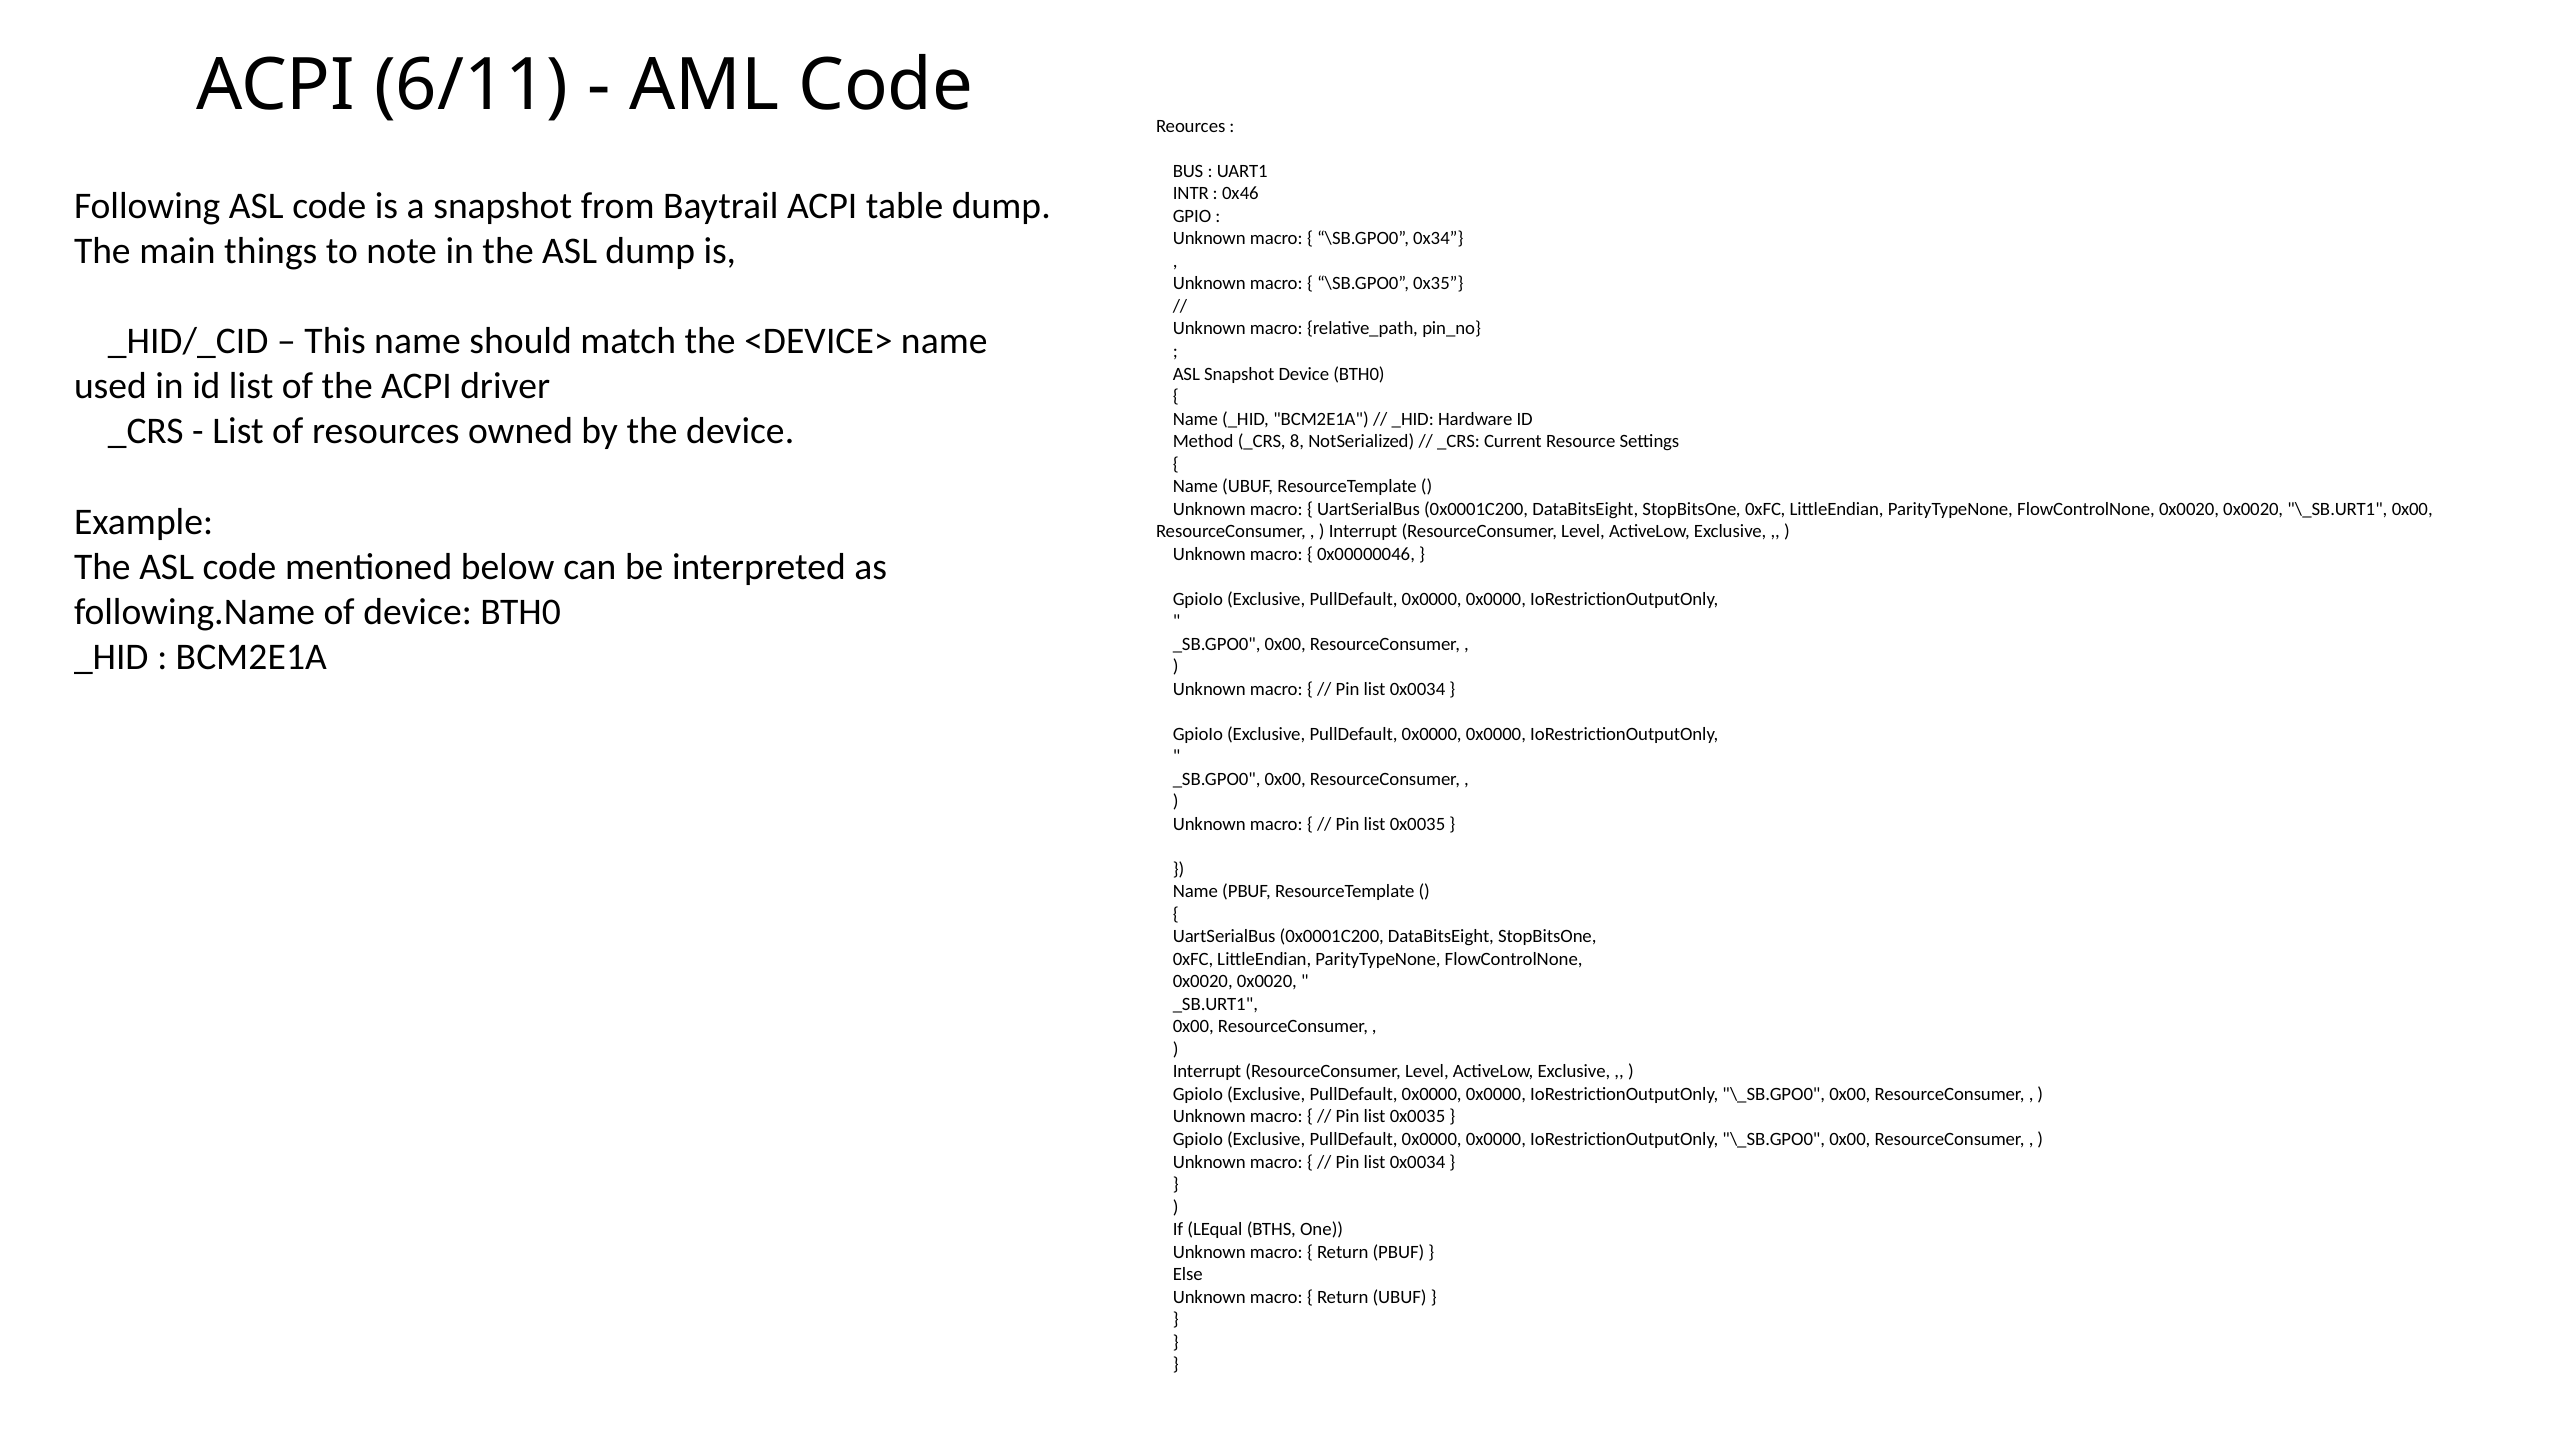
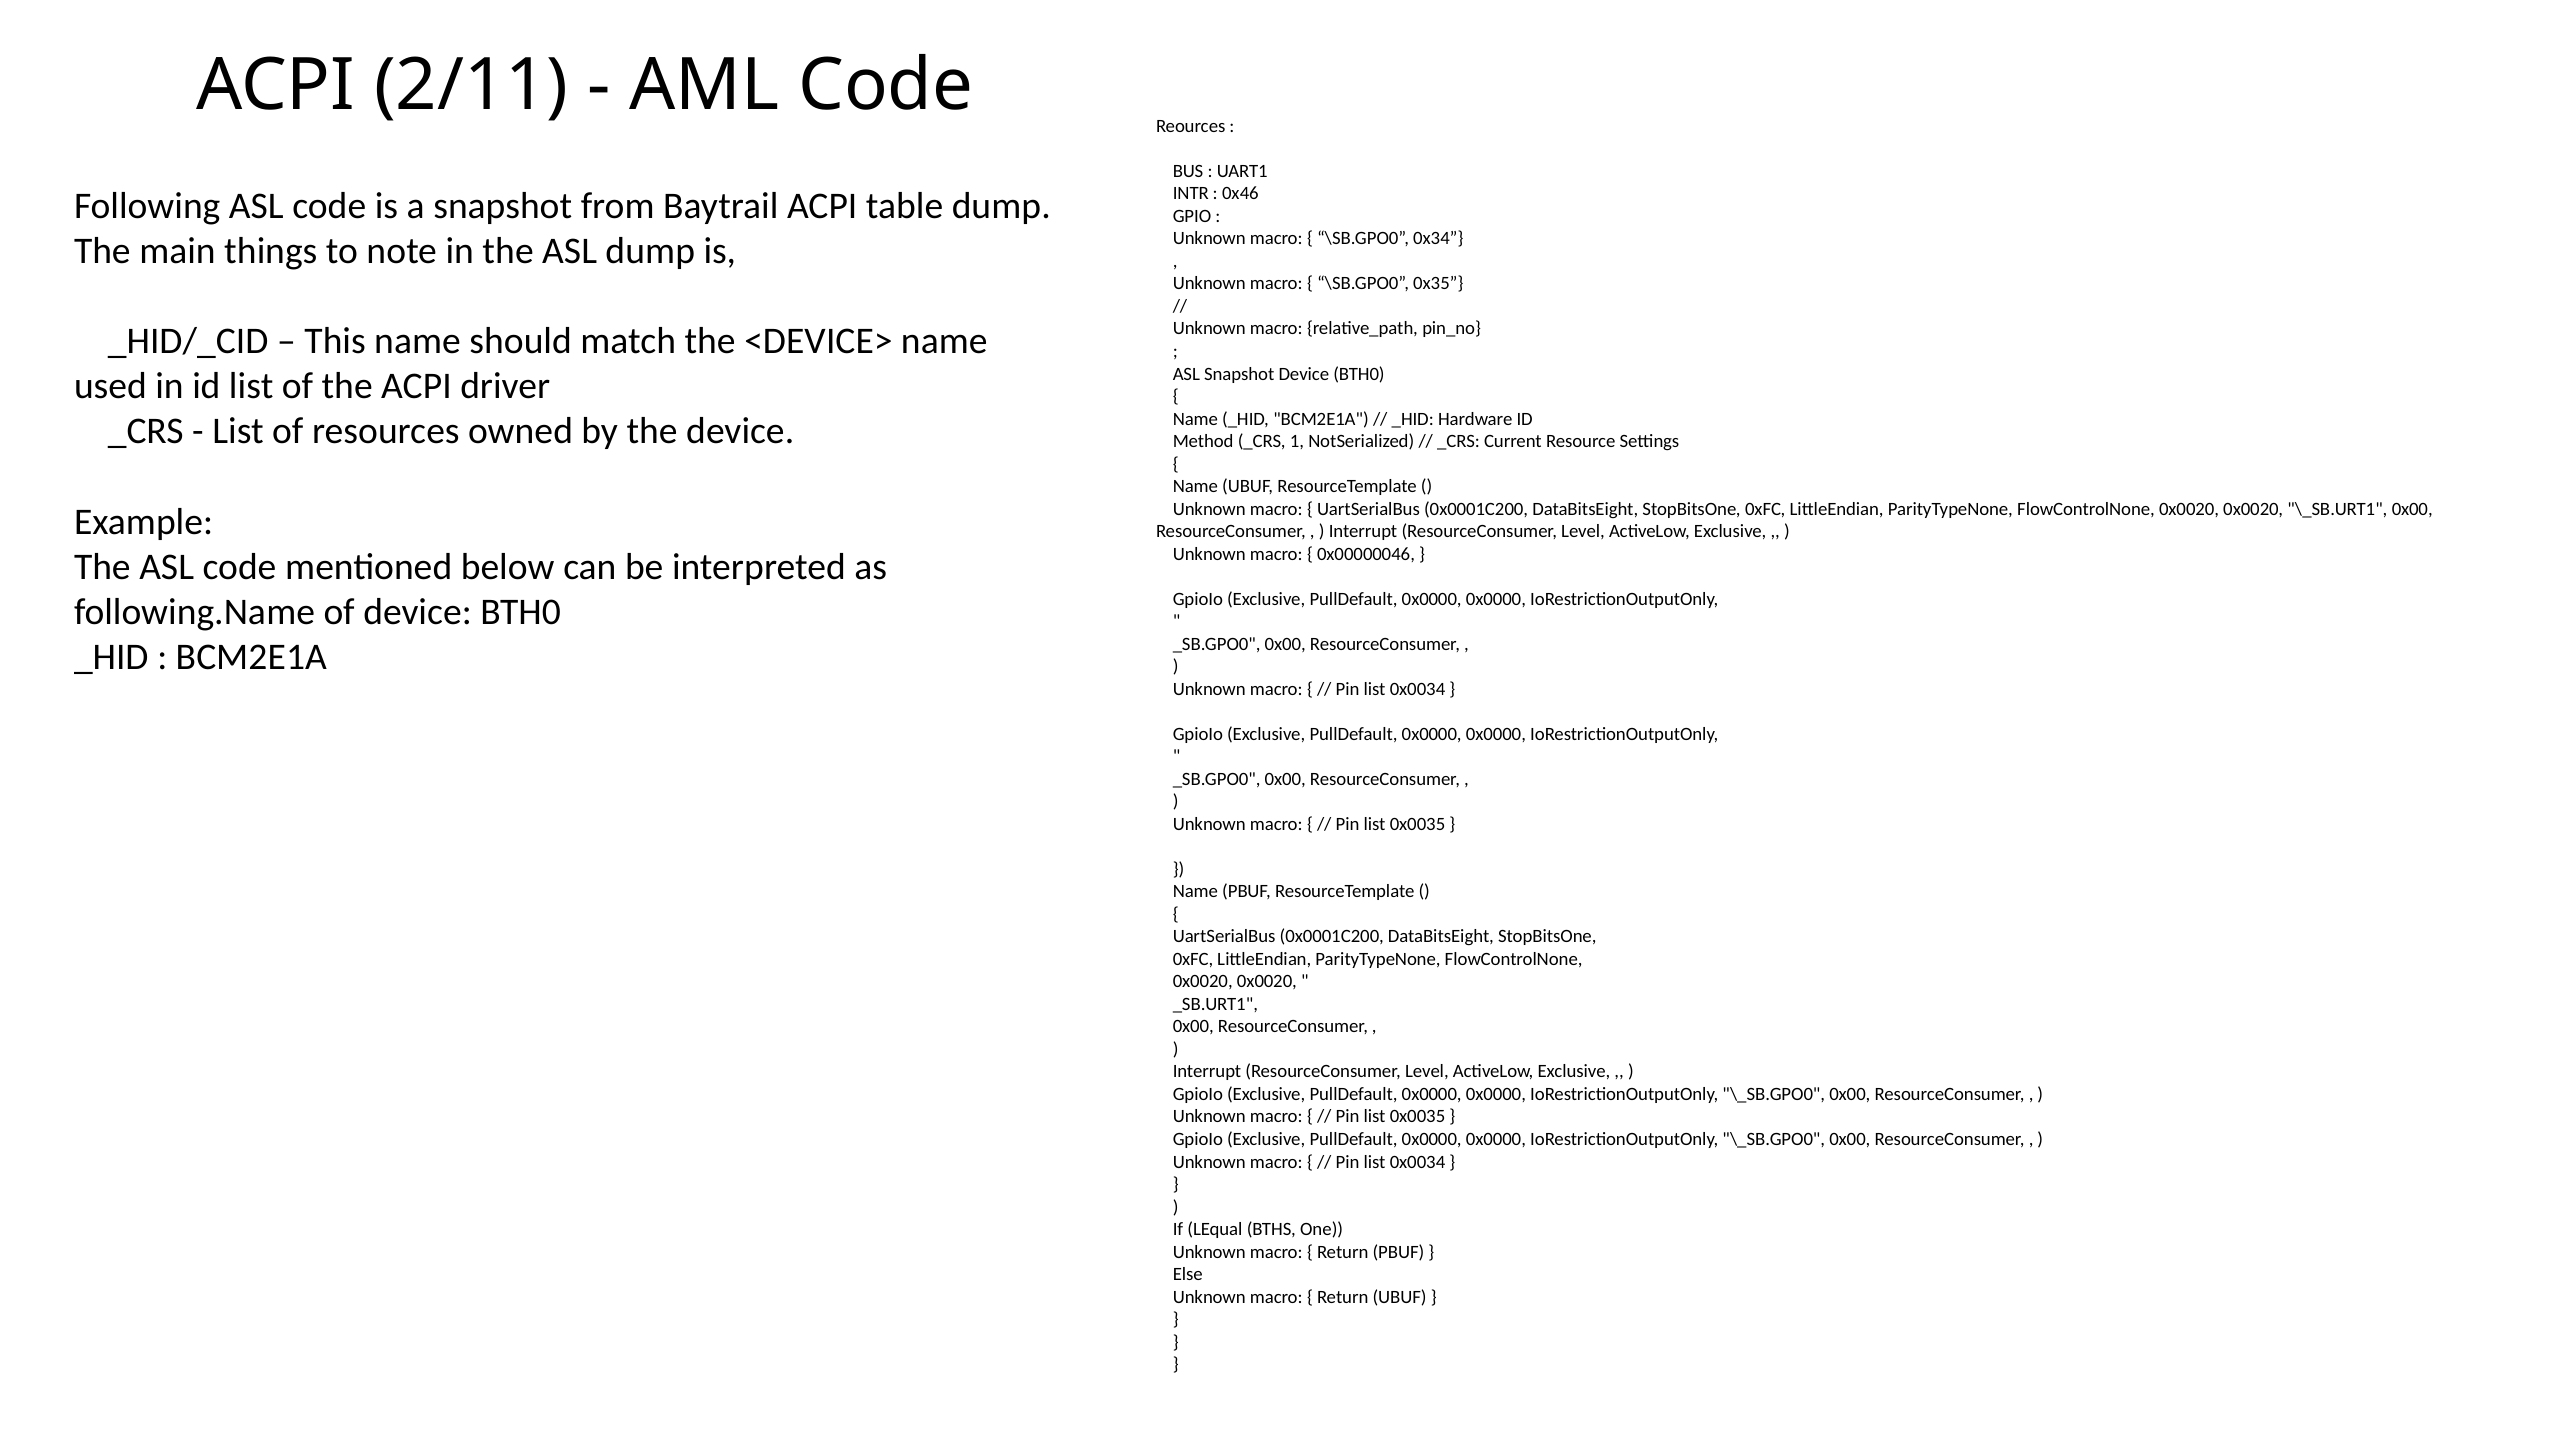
6/11: 6/11 -> 2/11
8: 8 -> 1
